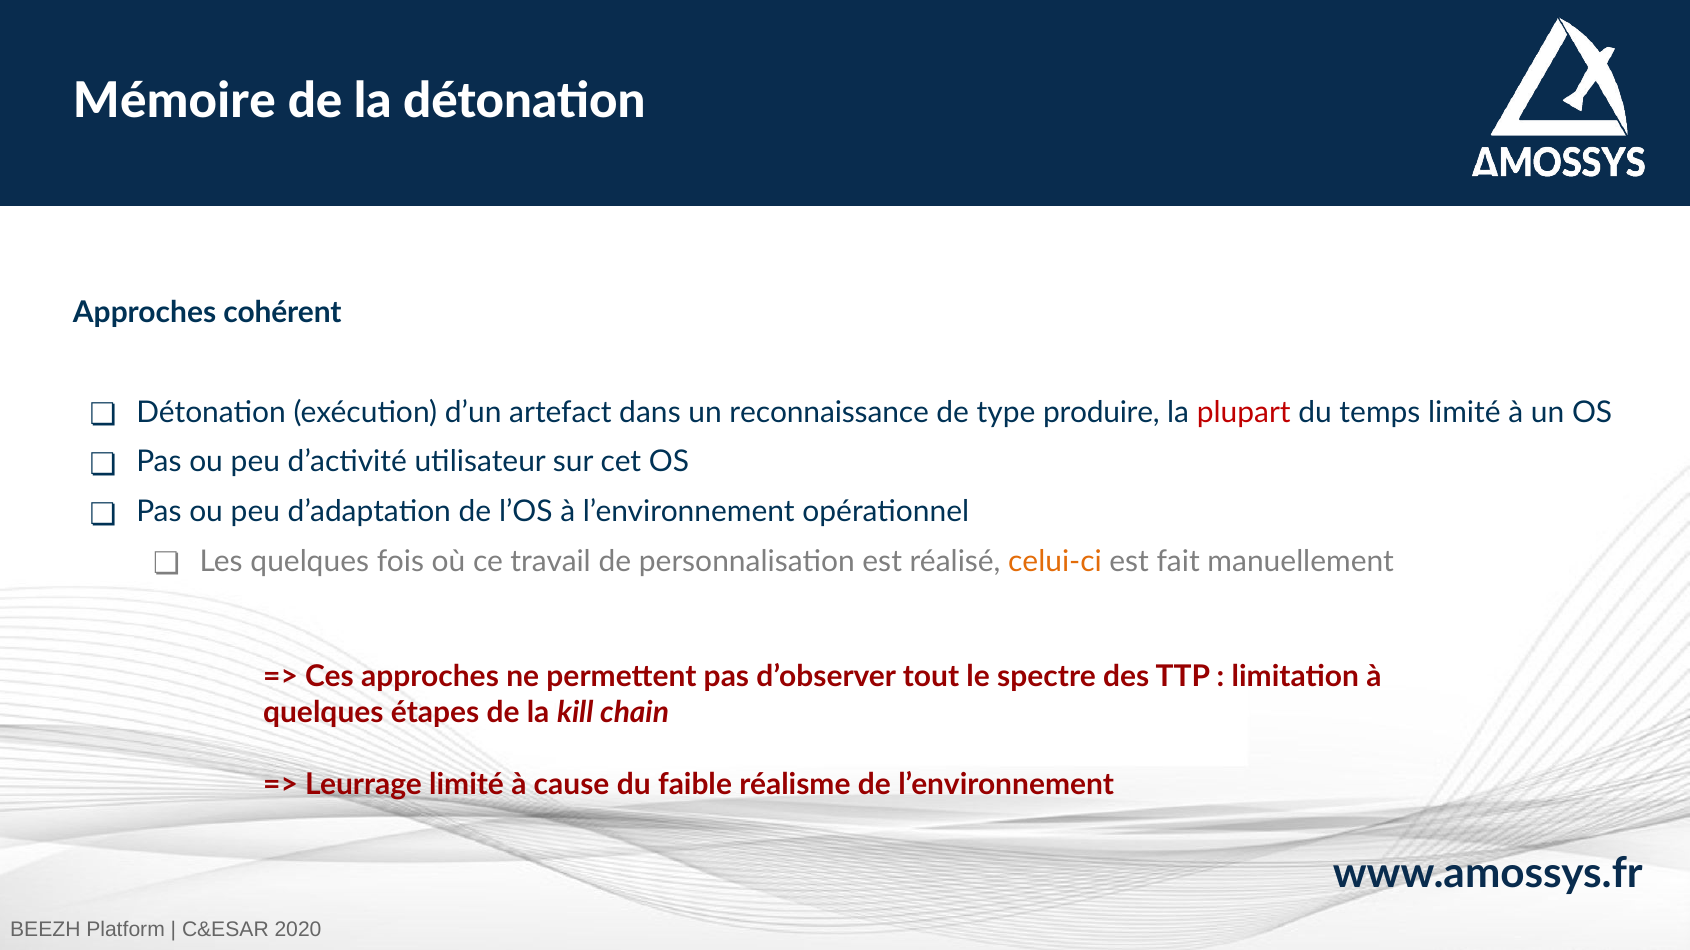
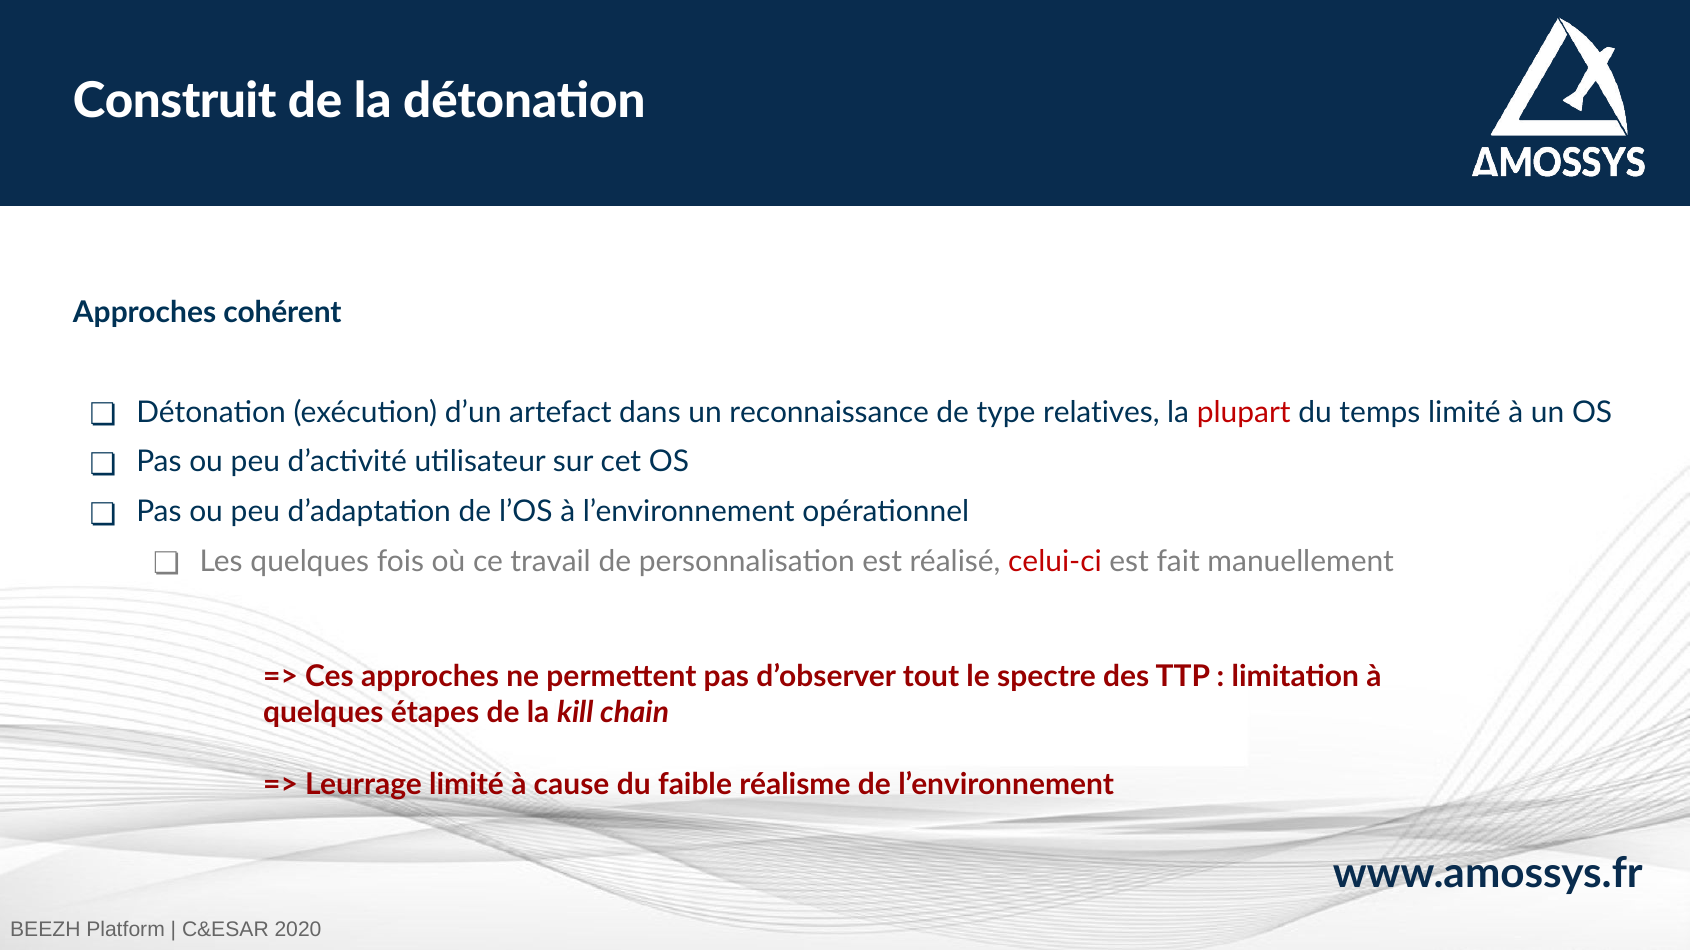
Mémoire: Mémoire -> Construit
produire: produire -> relatives
celui-ci colour: orange -> red
